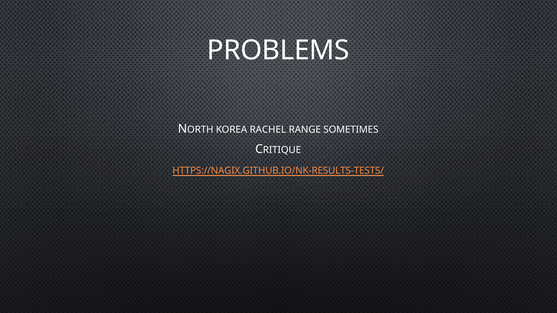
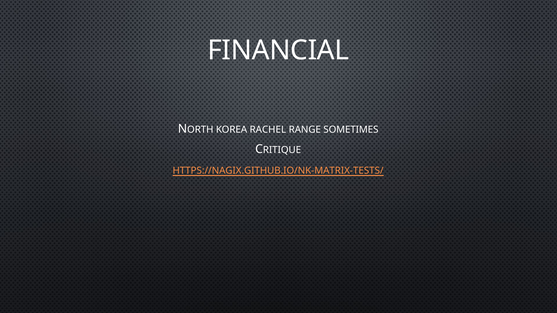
PROBLEMS: PROBLEMS -> FINANCIAL
HTTPS://NAGIX.GITHUB.IO/NK-RESULTS-TESTS/: HTTPS://NAGIX.GITHUB.IO/NK-RESULTS-TESTS/ -> HTTPS://NAGIX.GITHUB.IO/NK-MATRIX-TESTS/
